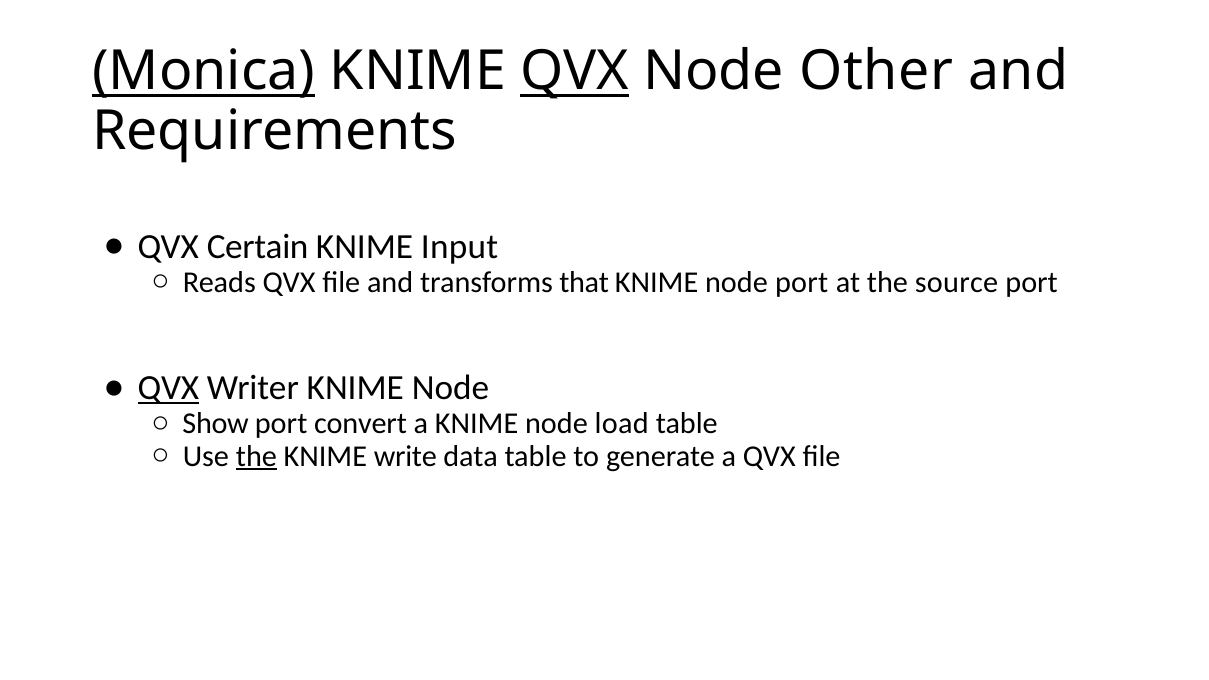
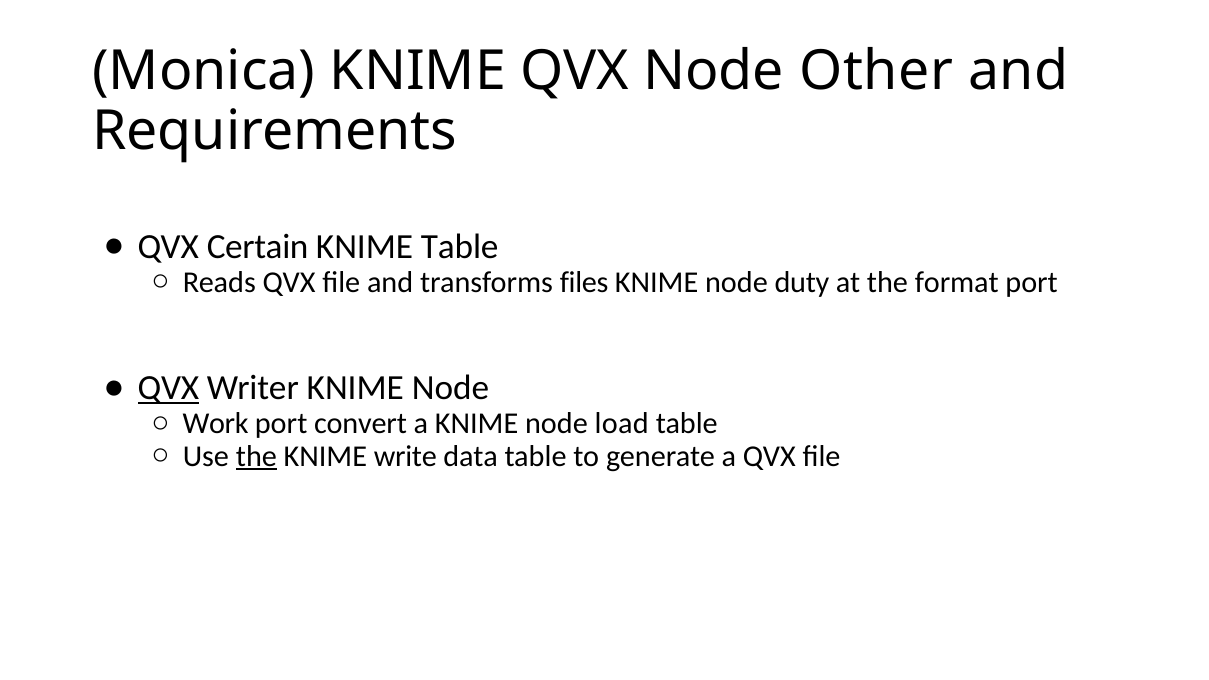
Monica underline: present -> none
QVX at (575, 72) underline: present -> none
KNIME Input: Input -> Table
that: that -> files
node port: port -> duty
source: source -> format
Show: Show -> Work
